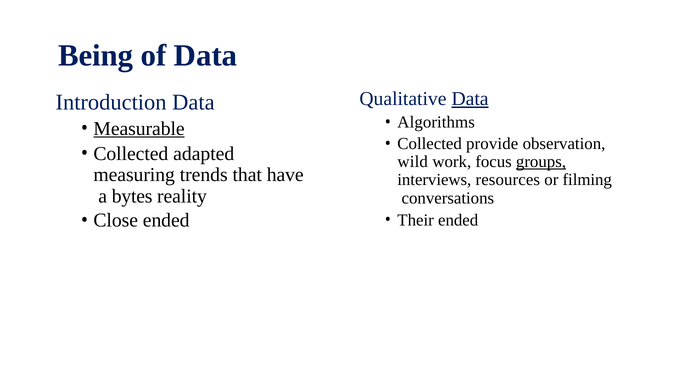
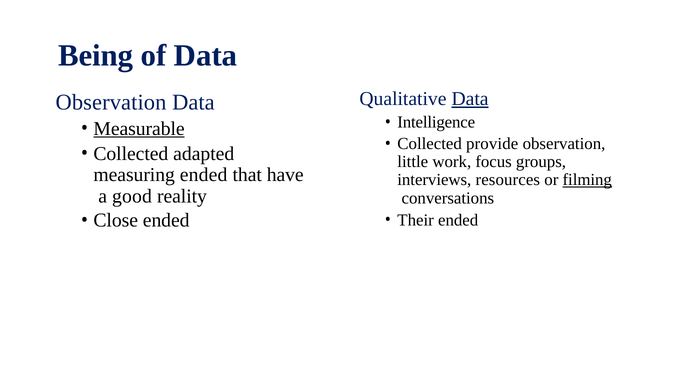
Introduction at (111, 102): Introduction -> Observation
Algorithms: Algorithms -> Intelligence
wild: wild -> little
groups underline: present -> none
measuring trends: trends -> ended
filming underline: none -> present
bytes: bytes -> good
